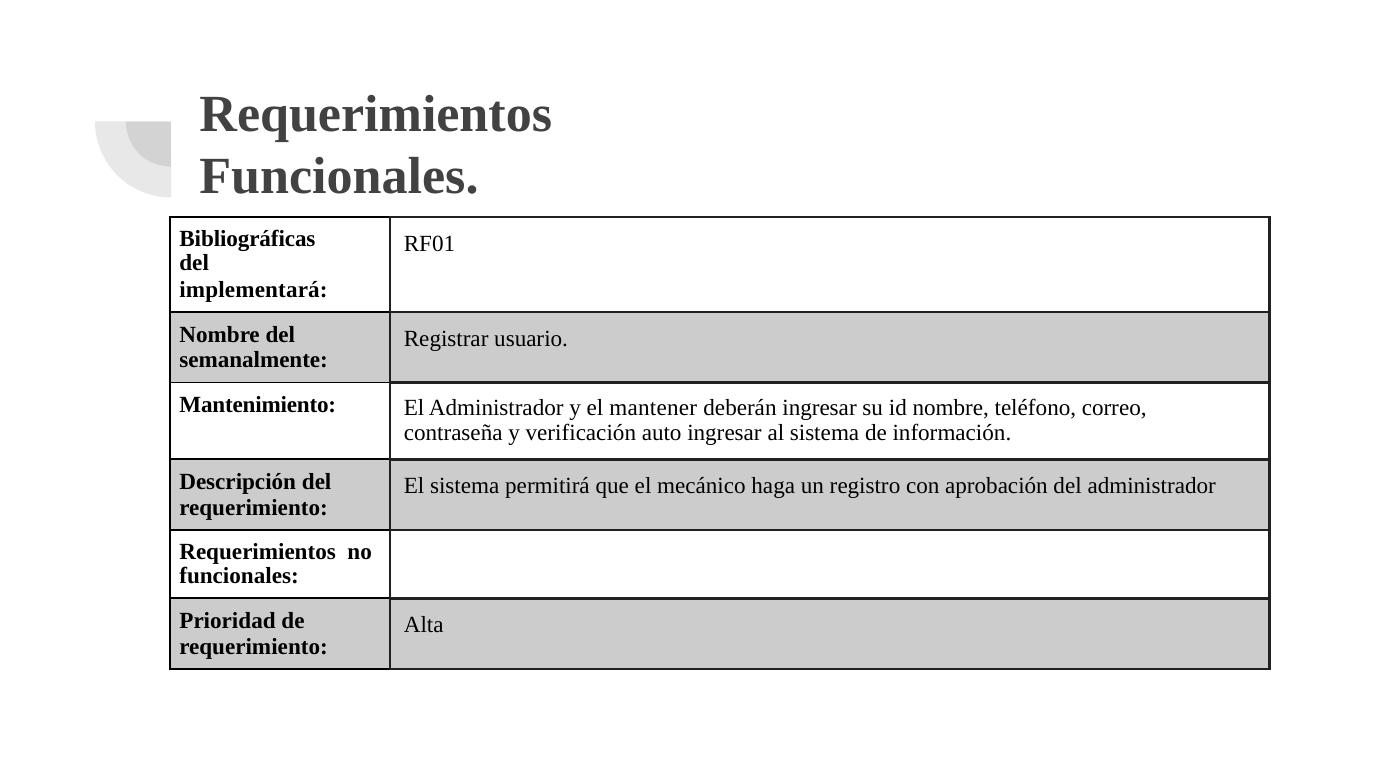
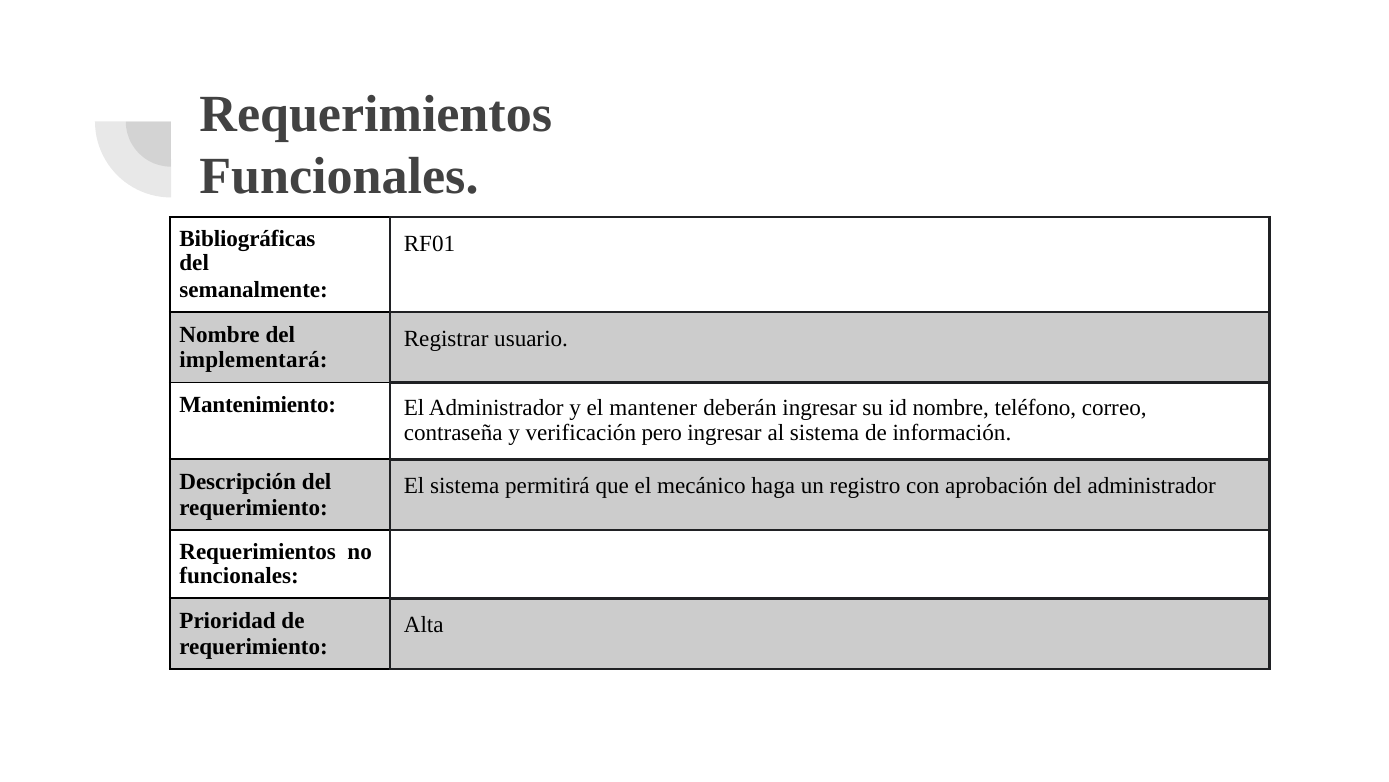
implementará: implementará -> semanalmente
semanalmente: semanalmente -> implementará
auto: auto -> pero
